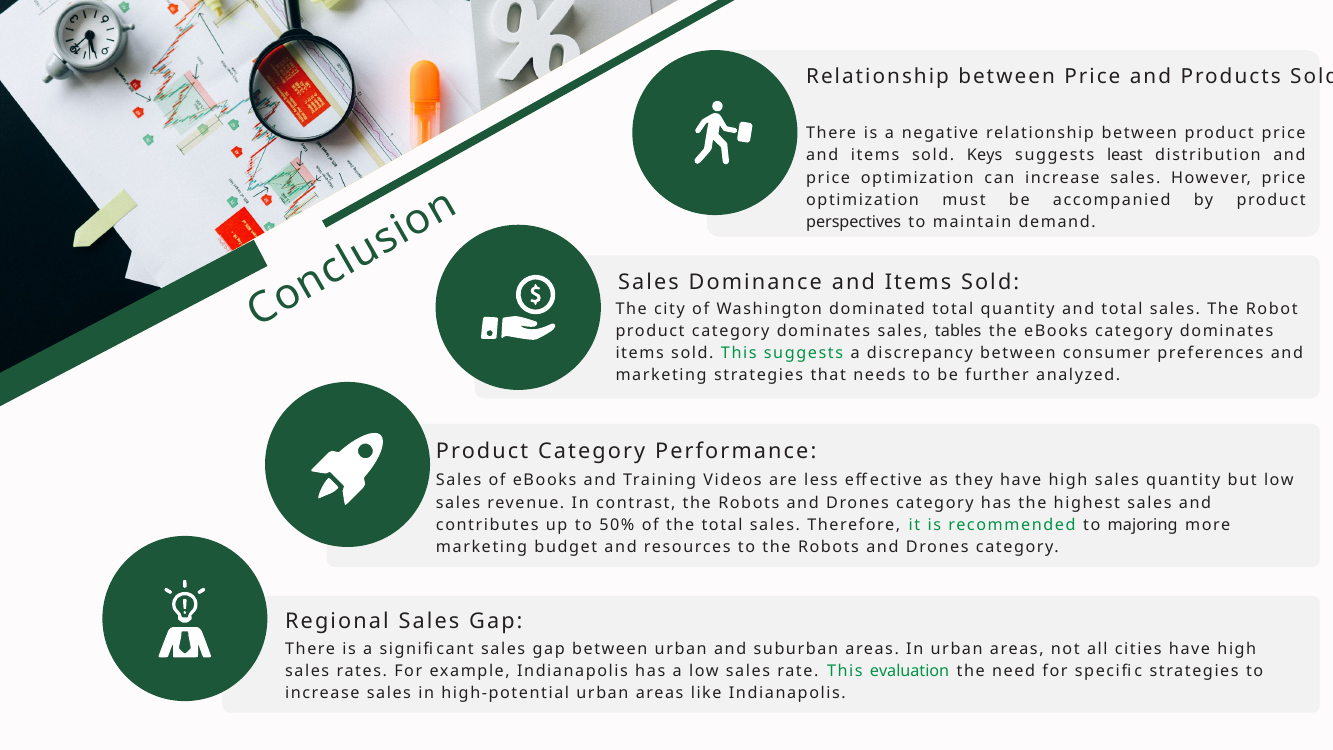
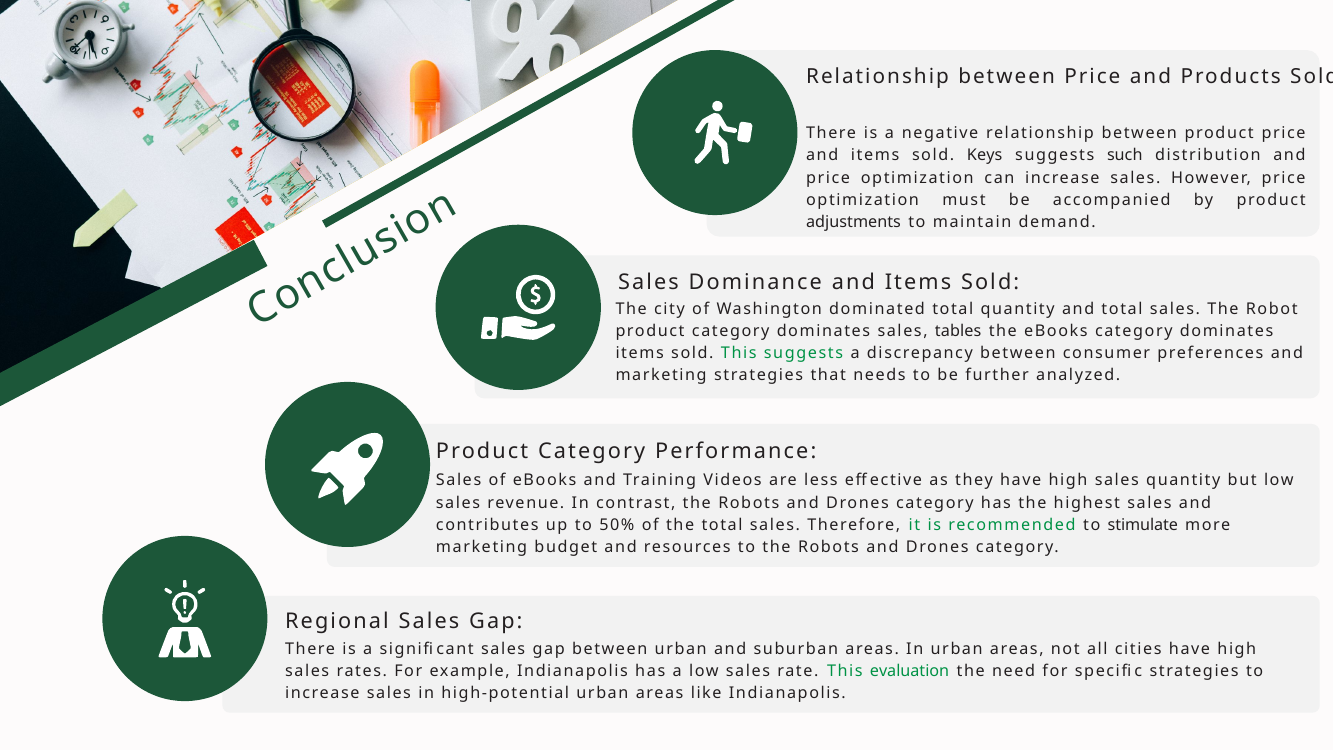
least: least -> such
perspectives: perspectives -> adjustments
majoring: majoring -> stimulate
